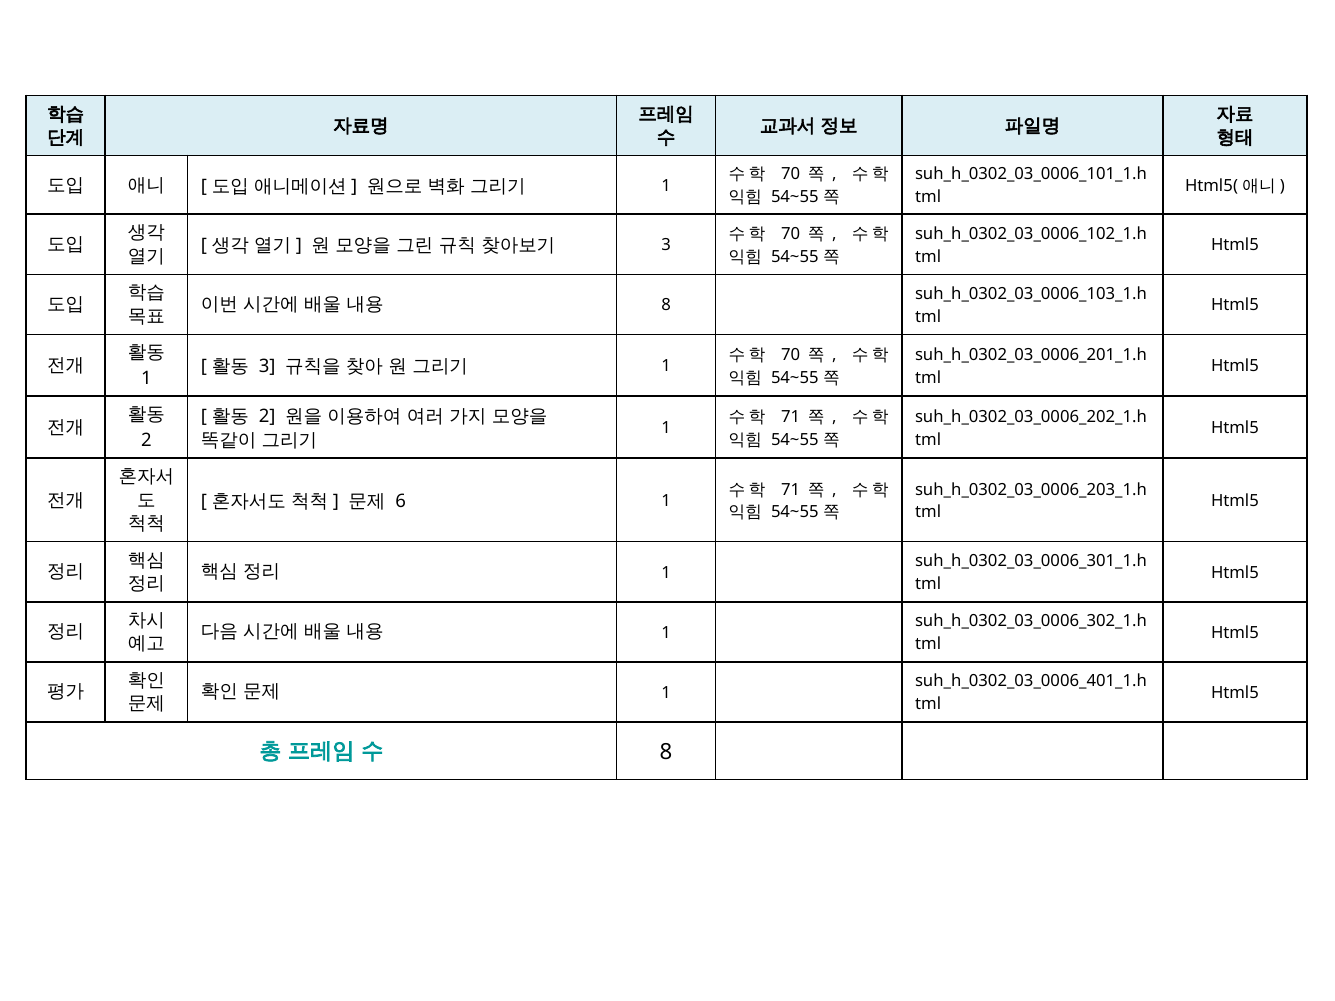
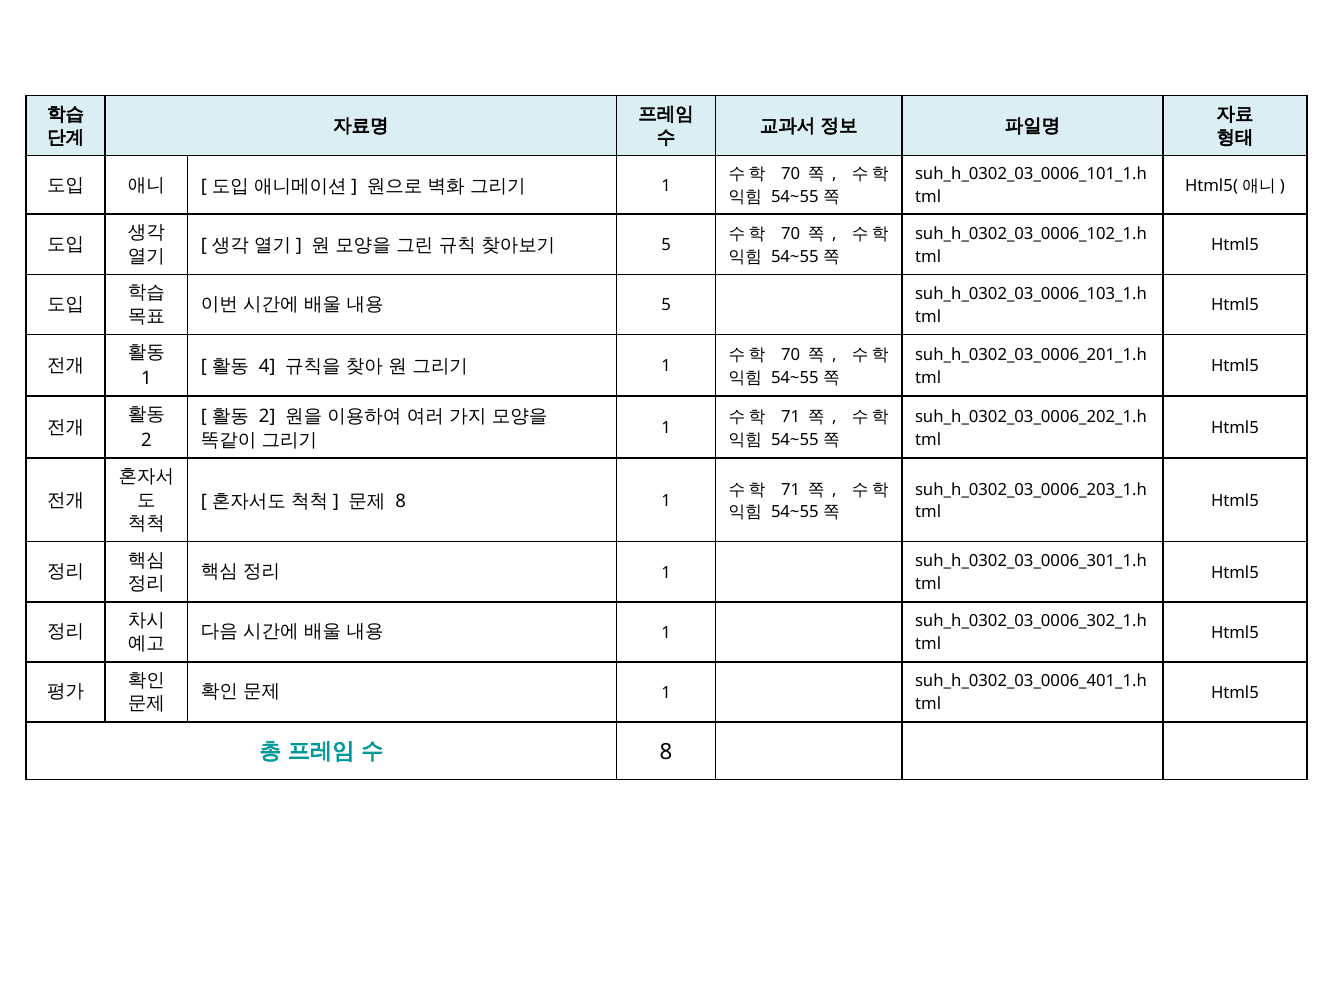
3 at (666, 245): 3 -> 5
8 at (666, 305): 8 -> 5
3 at (267, 366): 3 -> 4
6 at (401, 501): 6 -> 8
